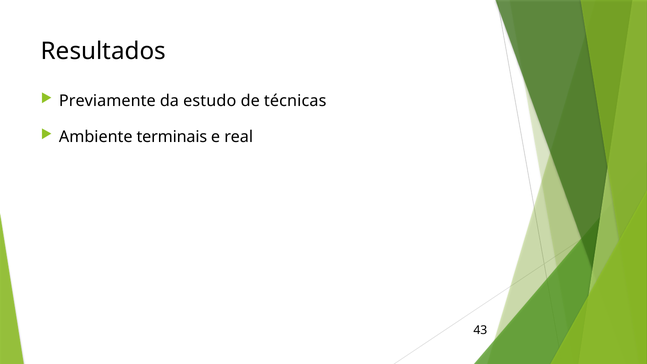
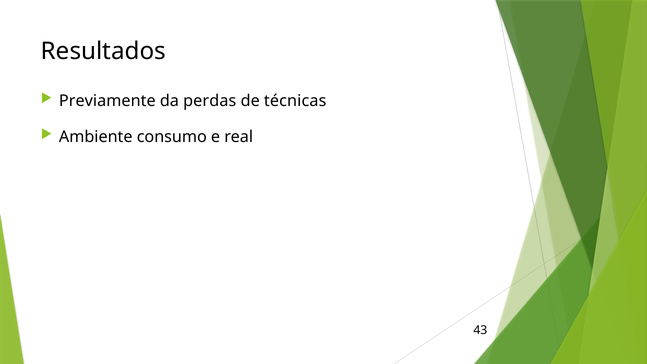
estudo: estudo -> perdas
terminais: terminais -> consumo
